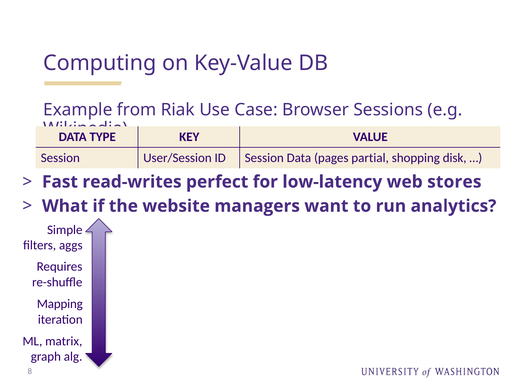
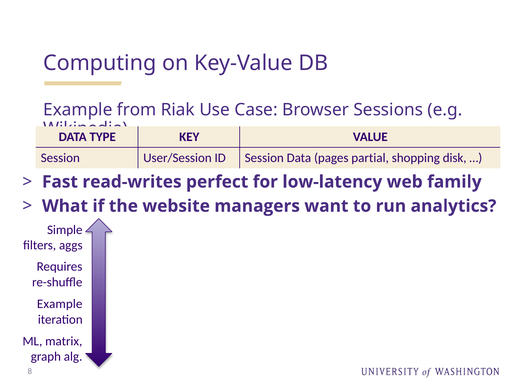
stores: stores -> family
Mapping at (60, 304): Mapping -> Example
